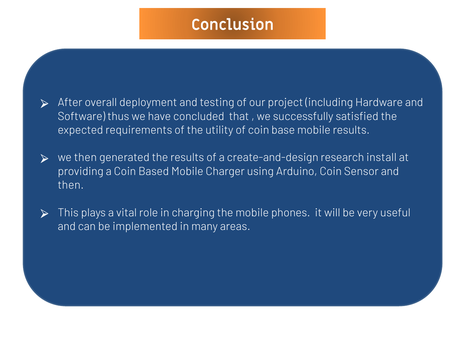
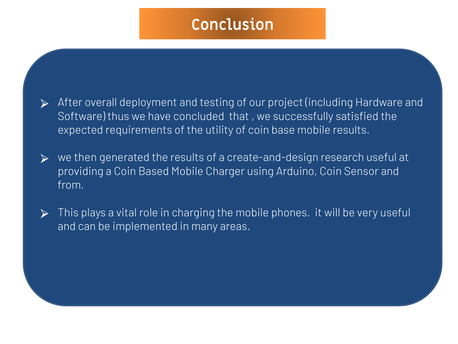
research install: install -> useful
then at (71, 185): then -> from
